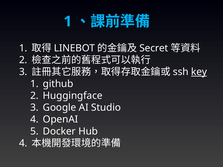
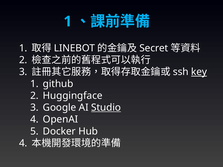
Studio underline: none -> present
